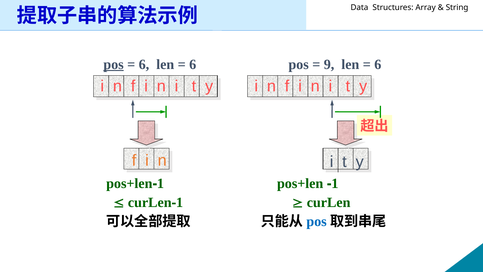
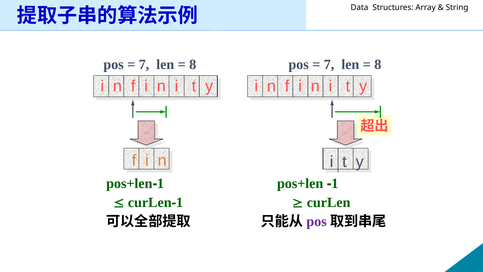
pos at (114, 64) underline: present -> none
6 at (144, 64): 6 -> 7
6 at (193, 64): 6 -> 8
9 at (329, 64): 9 -> 7
6 at (378, 64): 6 -> 8
pos at (317, 221) colour: blue -> purple
